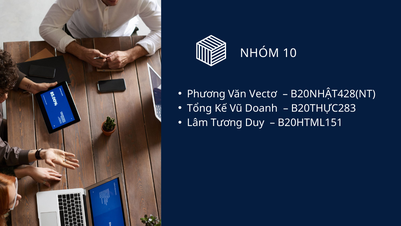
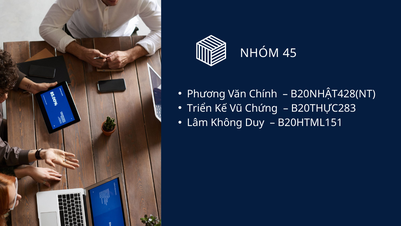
10: 10 -> 45
Vectơ: Vectơ -> Chính
Tổng: Tổng -> Triển
Doanh: Doanh -> Chứng
Tương: Tương -> Không
